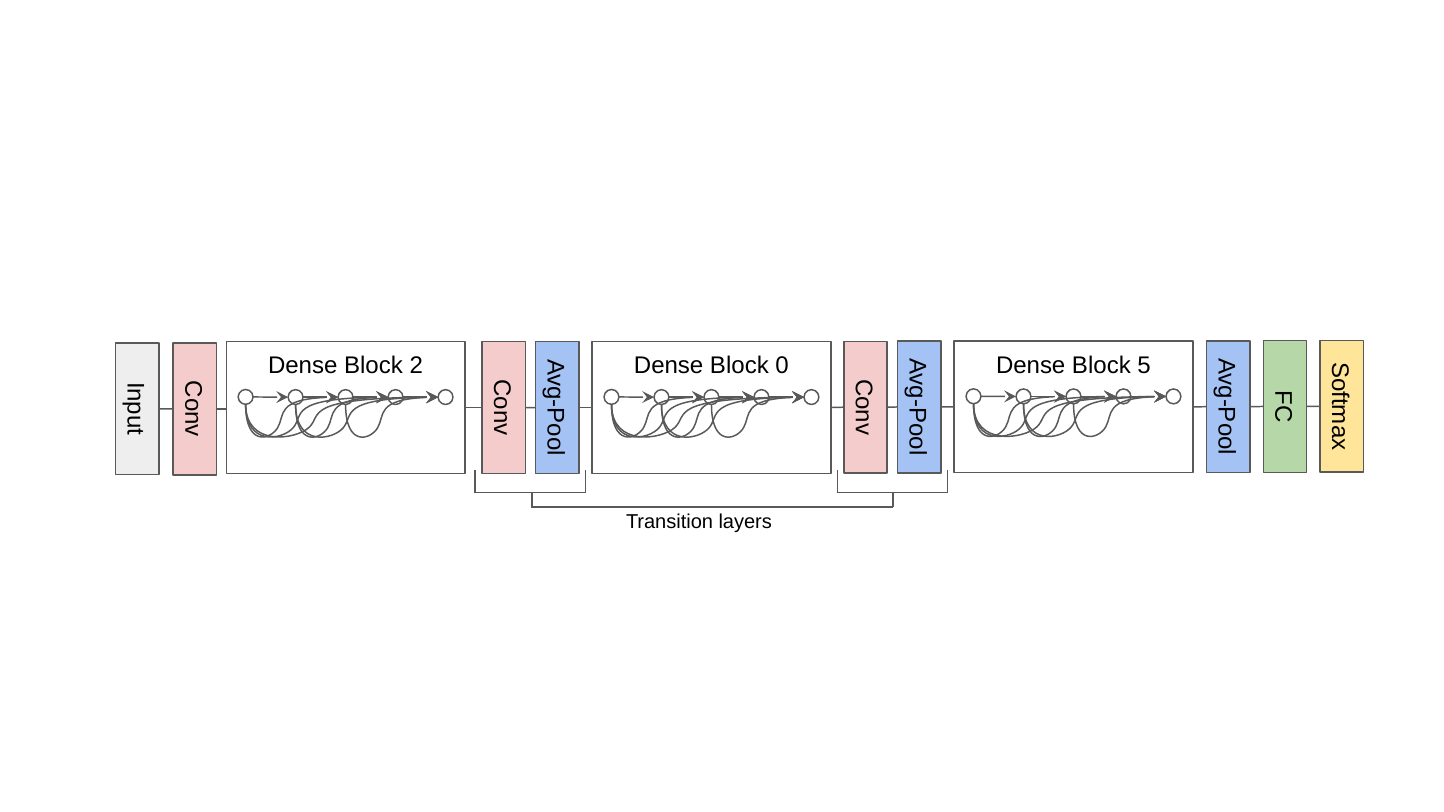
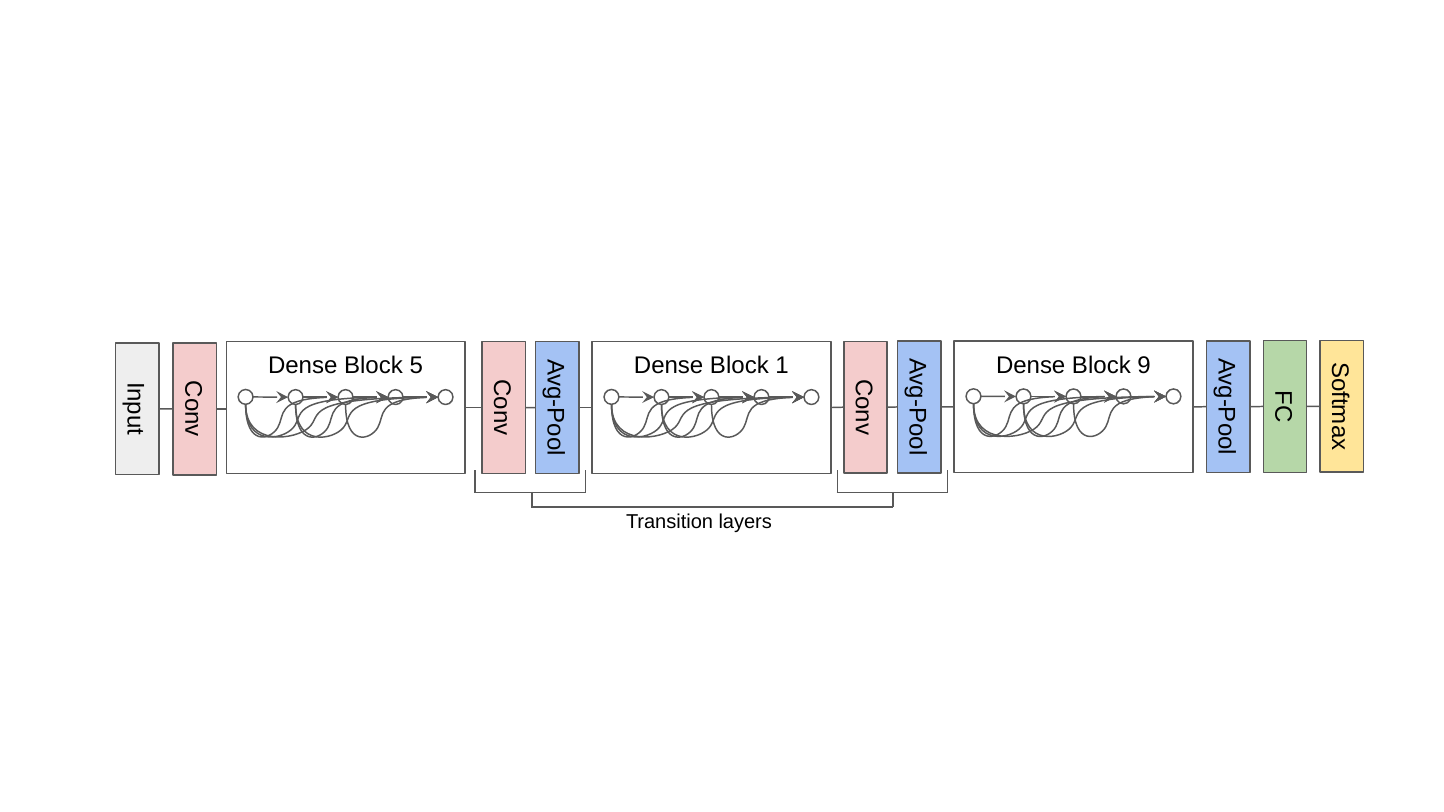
2: 2 -> 5
0: 0 -> 1
5: 5 -> 9
